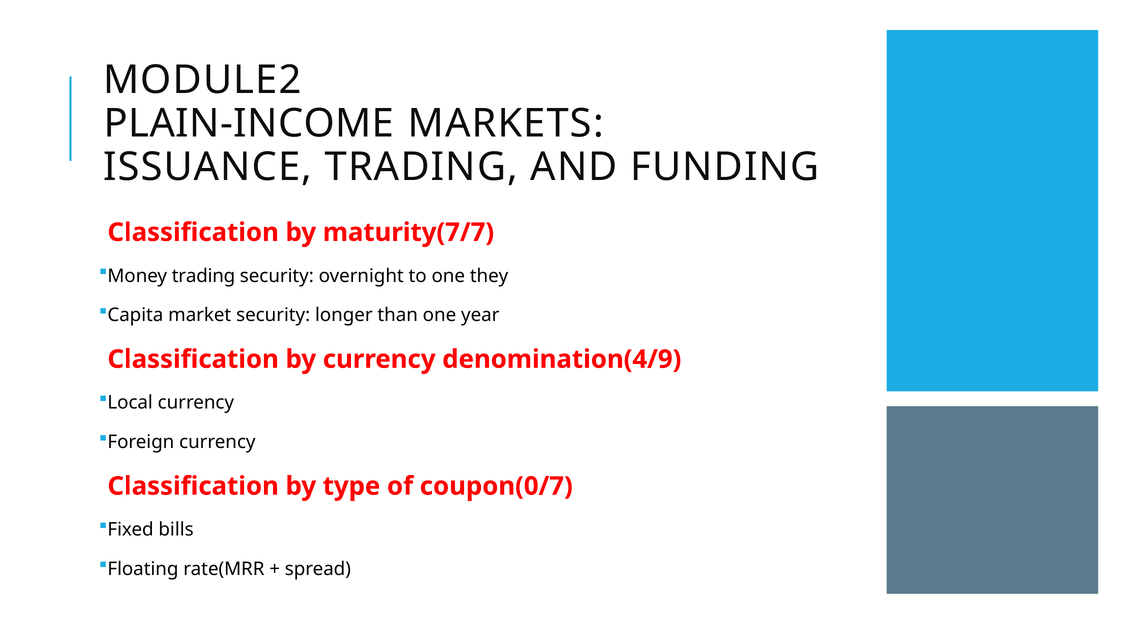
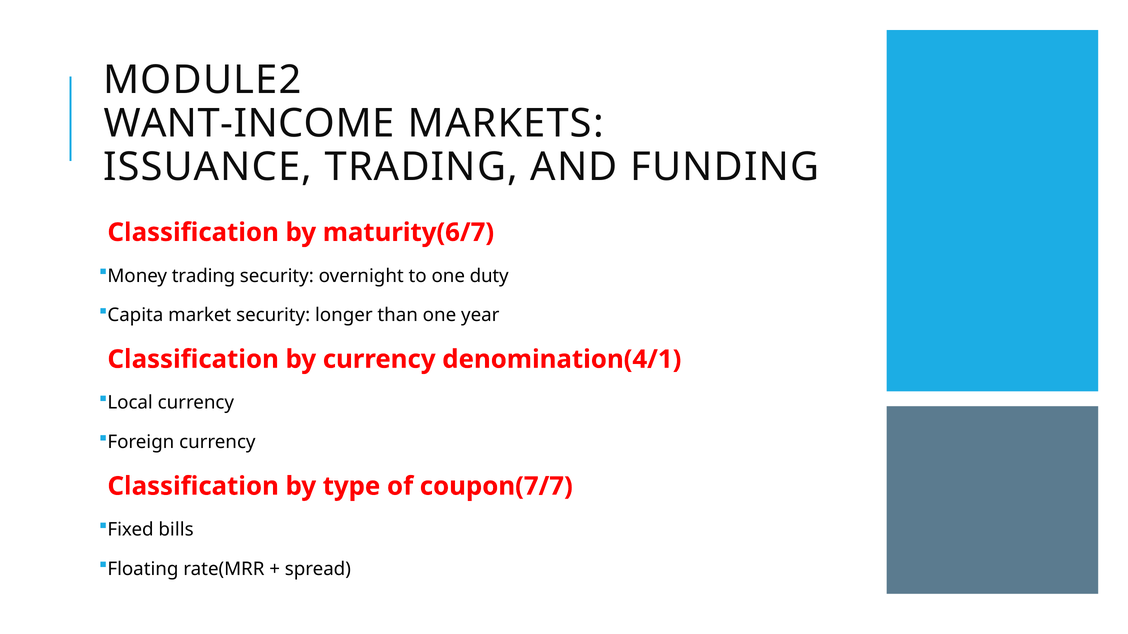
PLAIN-INCOME: PLAIN-INCOME -> WANT-INCOME
maturity(7/7: maturity(7/7 -> maturity(6/7
they: they -> duty
denomination(4/9: denomination(4/9 -> denomination(4/1
coupon(0/7: coupon(0/7 -> coupon(7/7
